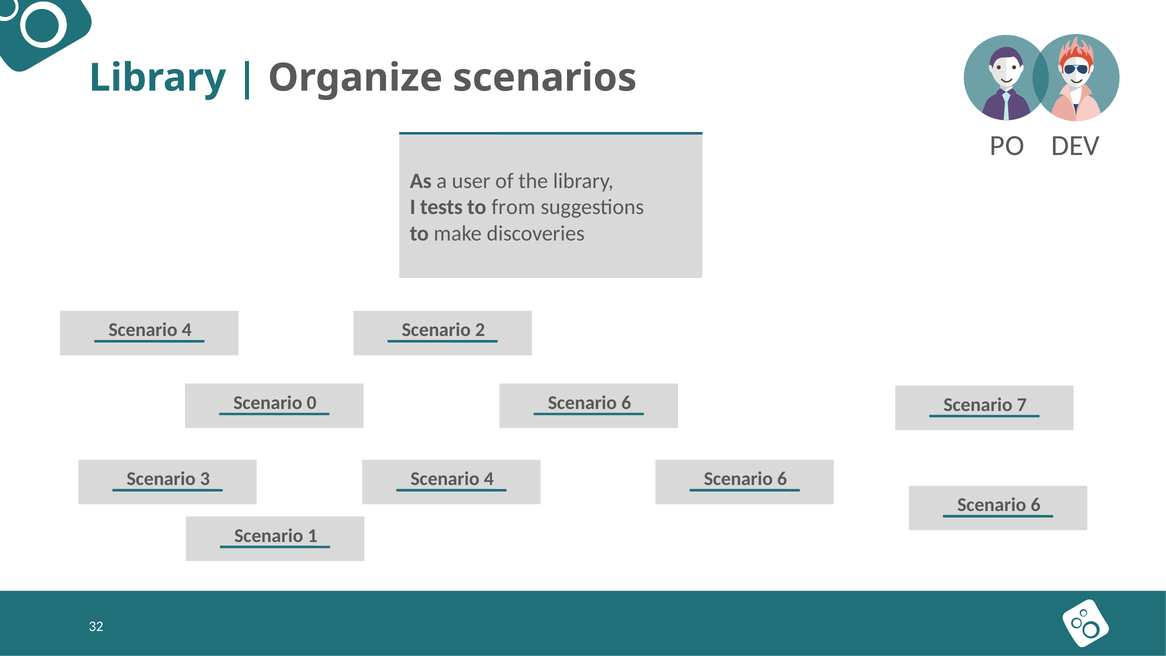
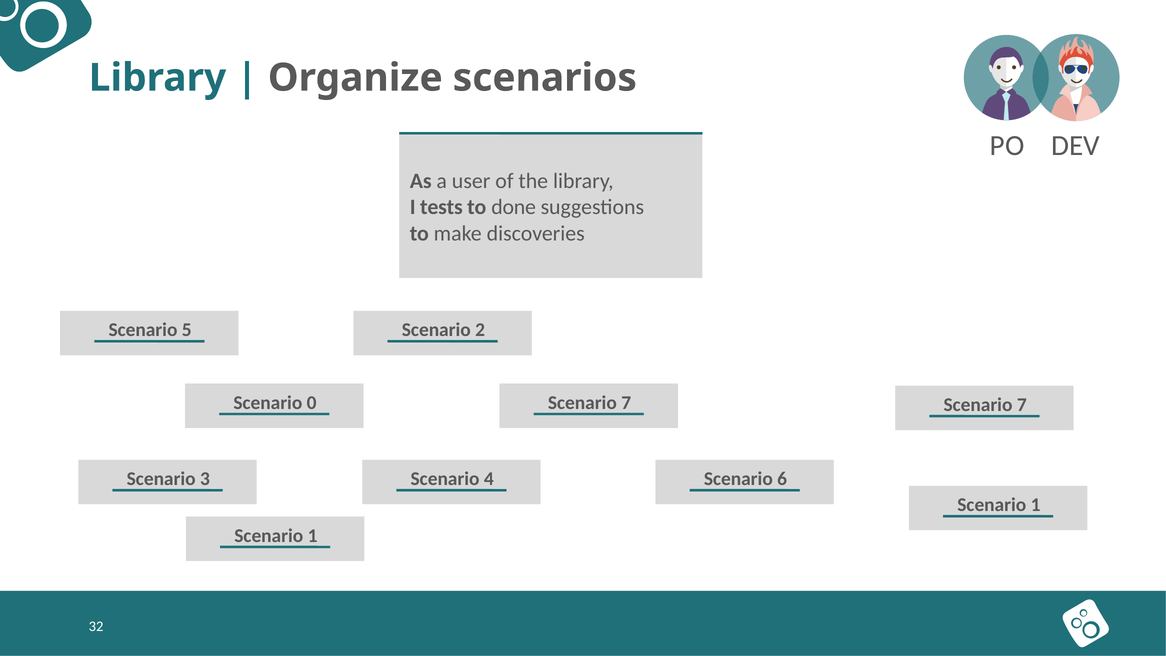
from: from -> done
4 at (187, 330): 4 -> 5
0 Scenario 6: 6 -> 7
6 at (1036, 505): 6 -> 1
